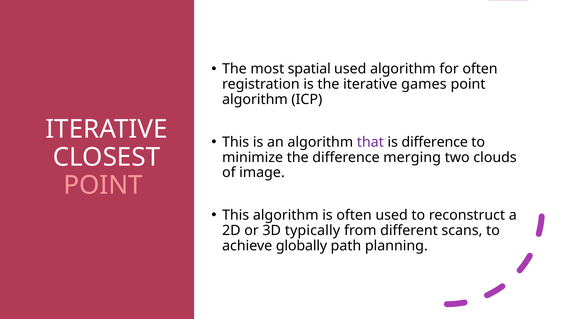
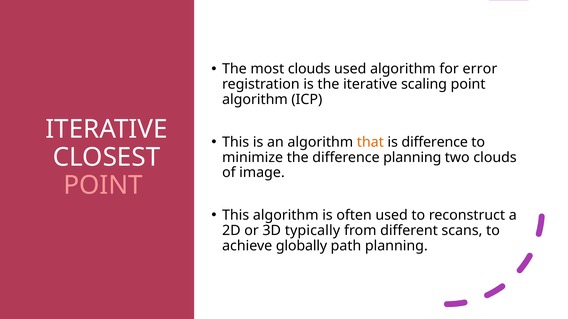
most spatial: spatial -> clouds
for often: often -> error
games: games -> scaling
that colour: purple -> orange
difference merging: merging -> planning
